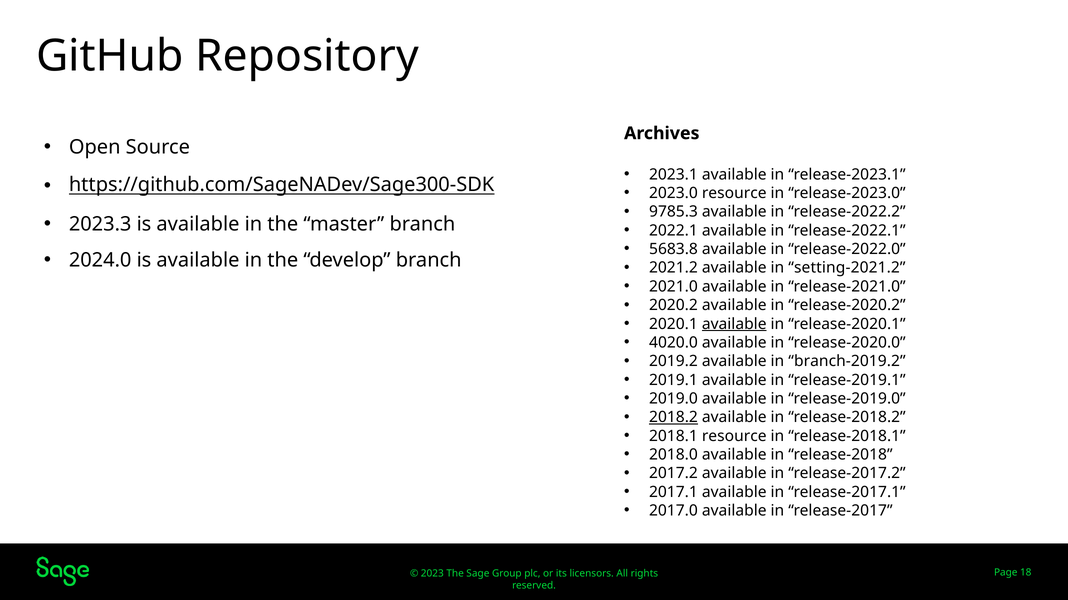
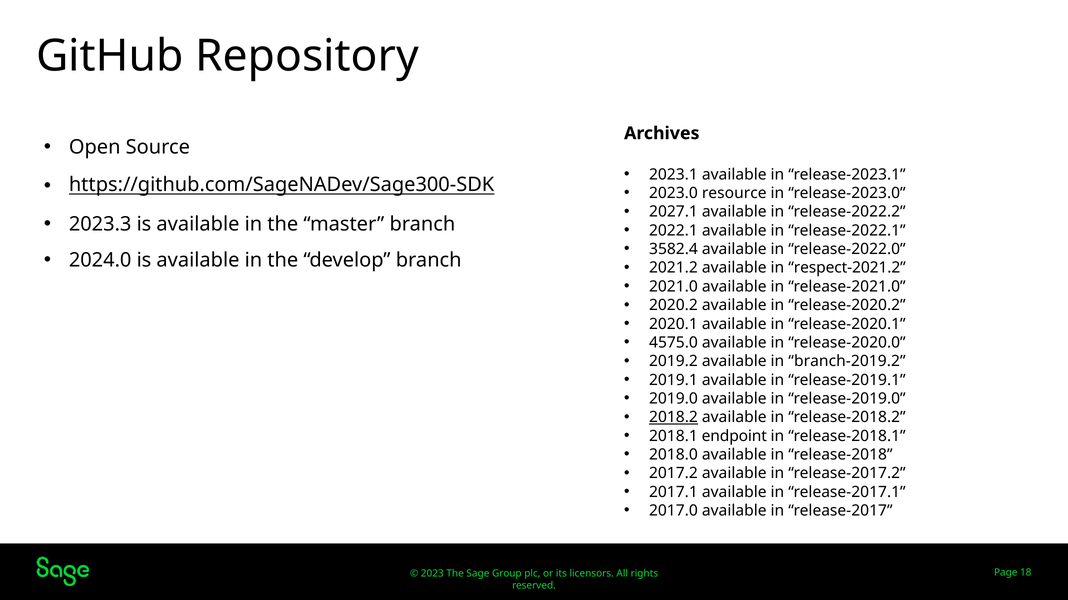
9785.3: 9785.3 -> 2027.1
5683.8: 5683.8 -> 3582.4
setting-2021.2: setting-2021.2 -> respect-2021.2
available at (734, 324) underline: present -> none
4020.0: 4020.0 -> 4575.0
2018.1 resource: resource -> endpoint
